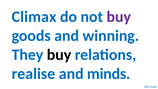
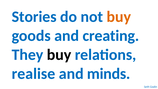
Climax: Climax -> Stories
buy at (119, 17) colour: purple -> orange
winning: winning -> creating
